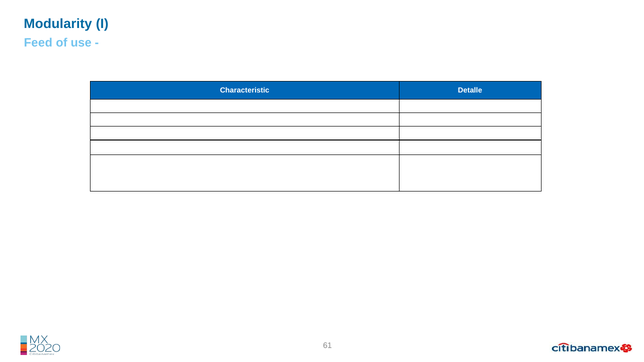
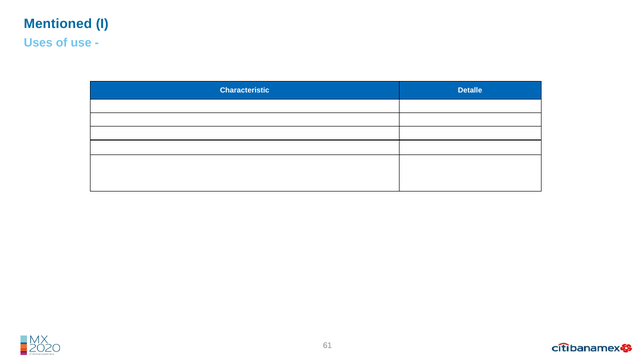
Modularity: Modularity -> Mentioned
Feed: Feed -> Uses
